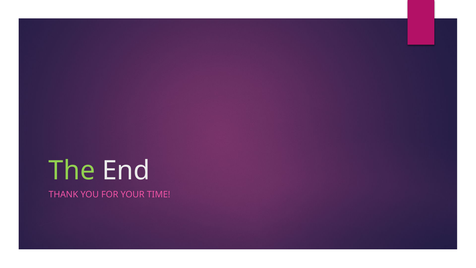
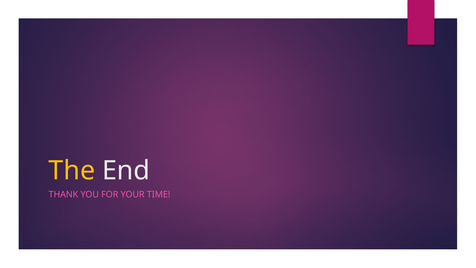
The colour: light green -> yellow
